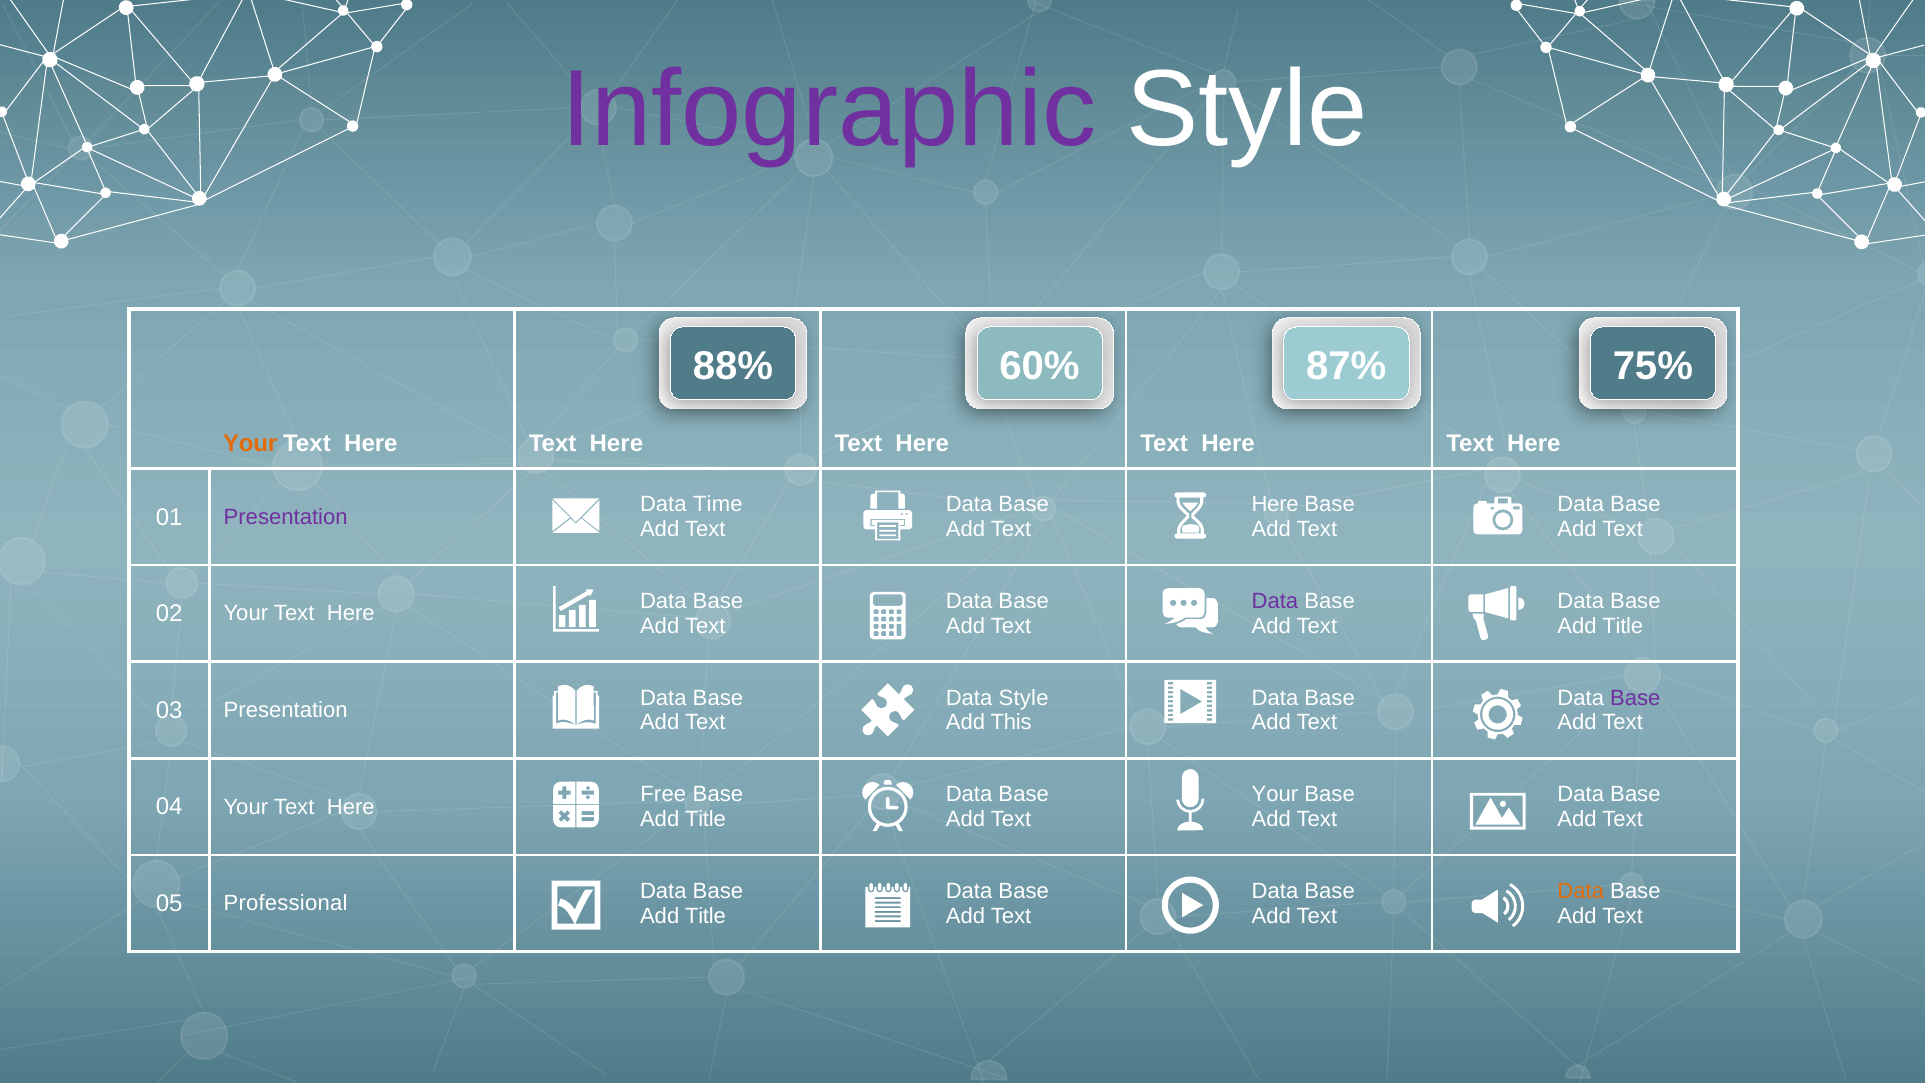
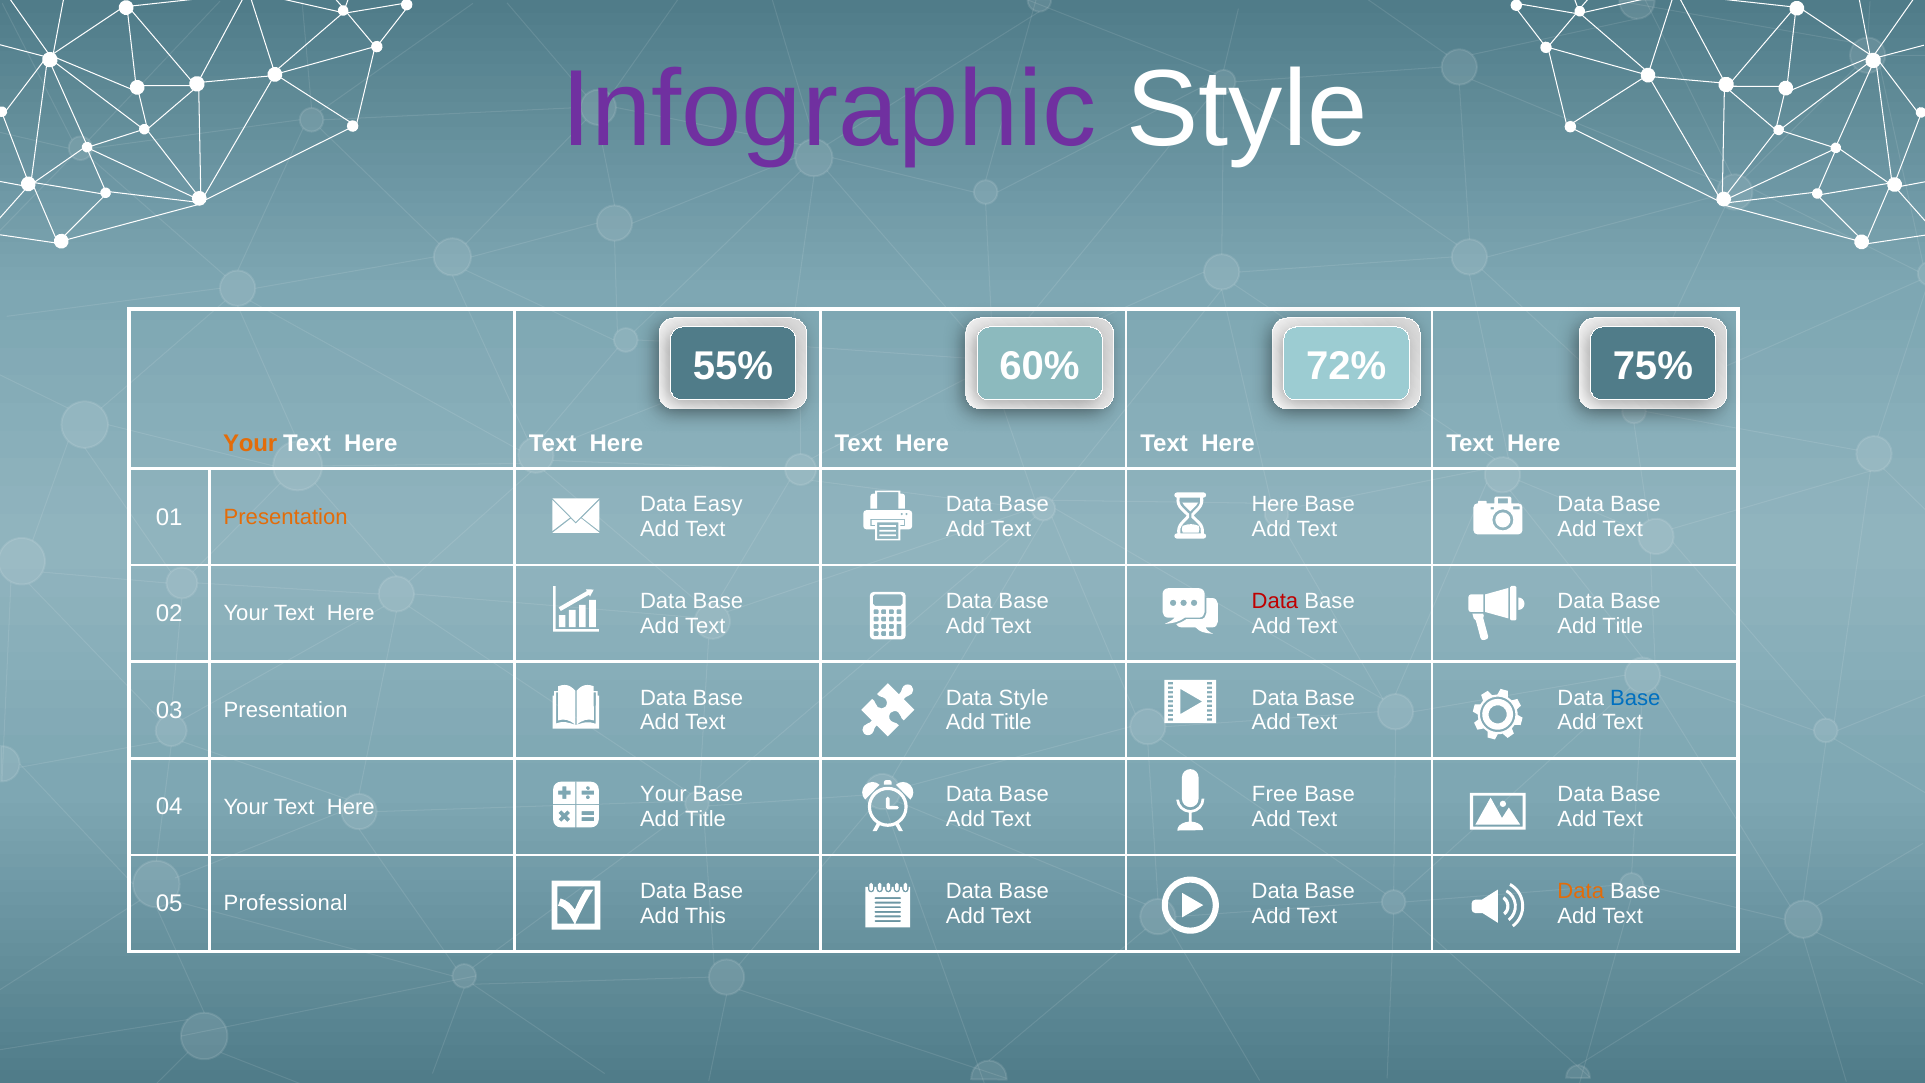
88%: 88% -> 55%
87%: 87% -> 72%
Time: Time -> Easy
Presentation at (286, 517) colour: purple -> orange
Data at (1275, 601) colour: purple -> red
Base at (1635, 698) colour: purple -> blue
This at (1011, 722): This -> Title
Free at (663, 795): Free -> Your
Your at (1275, 795): Your -> Free
Title at (705, 916): Title -> This
